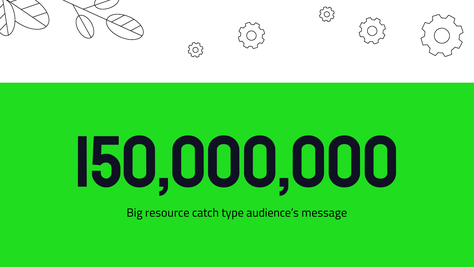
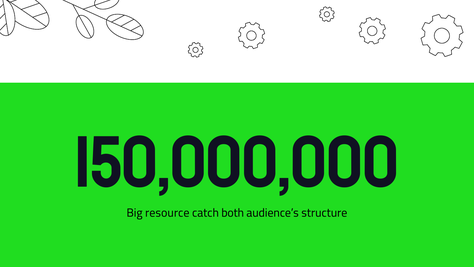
type: type -> both
message: message -> structure
